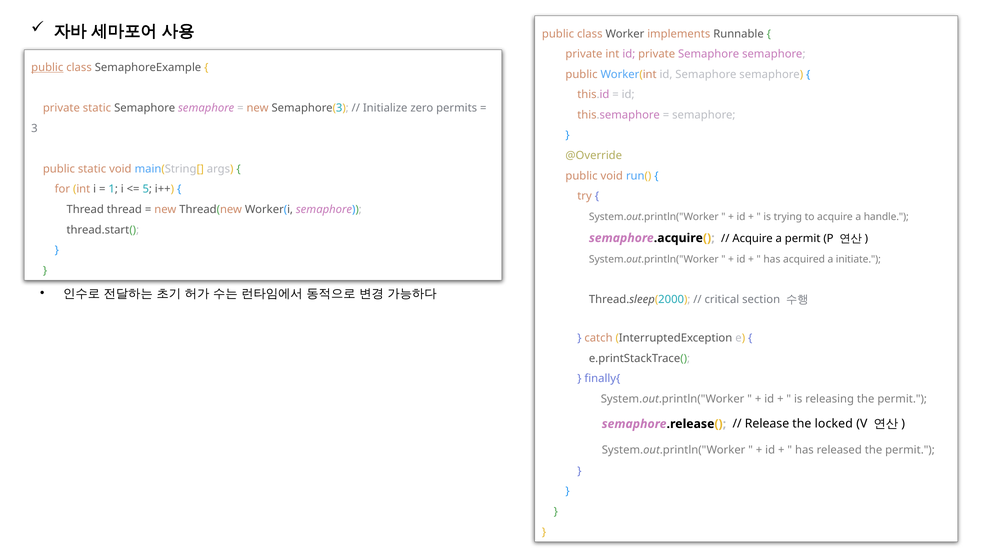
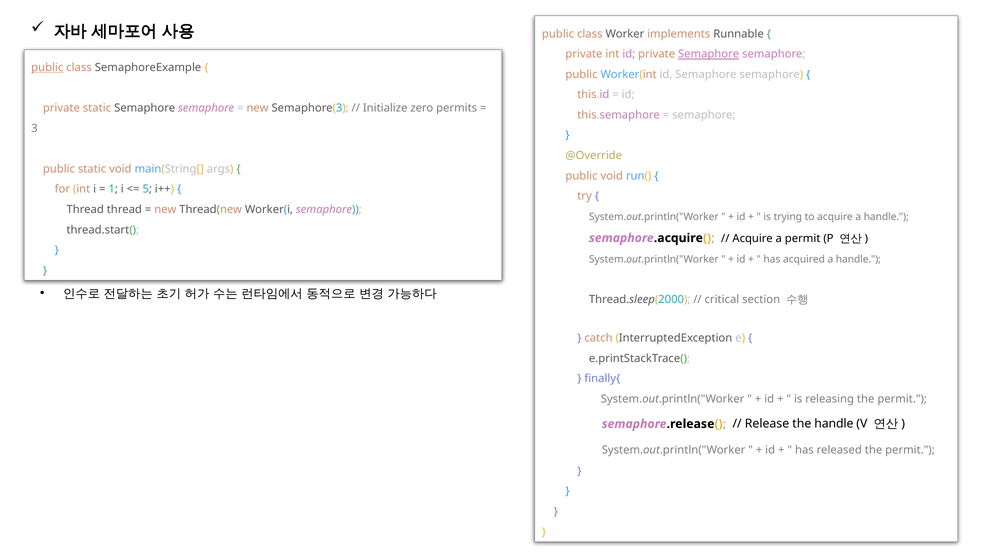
Semaphore at (709, 54) underline: none -> present
acquired a initiate: initiate -> handle
the locked: locked -> handle
